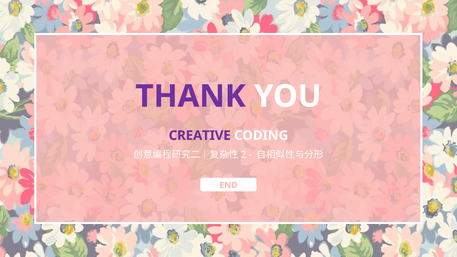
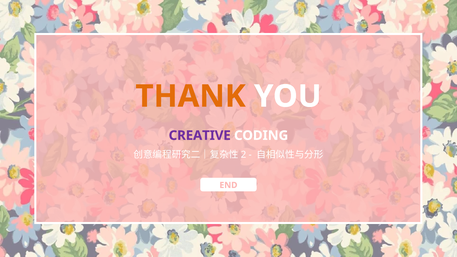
THANK colour: purple -> orange
